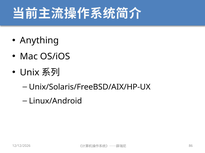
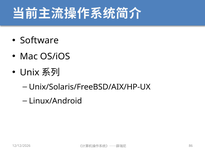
Anything: Anything -> Software
